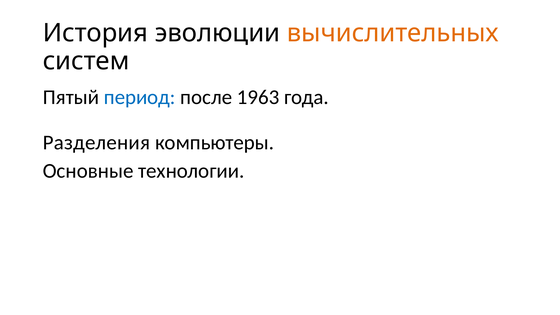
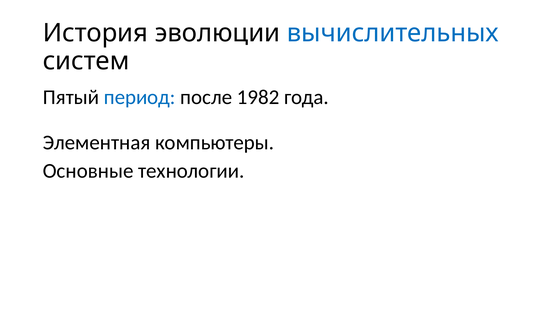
вычислительных colour: orange -> blue
1963: 1963 -> 1982
Разделения: Разделения -> Элементная
